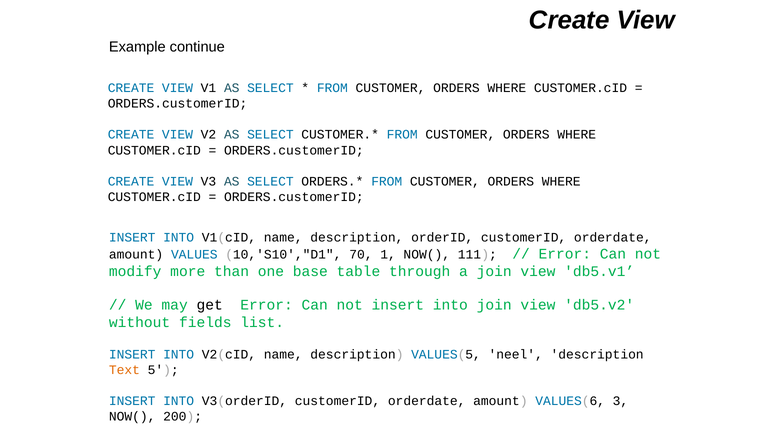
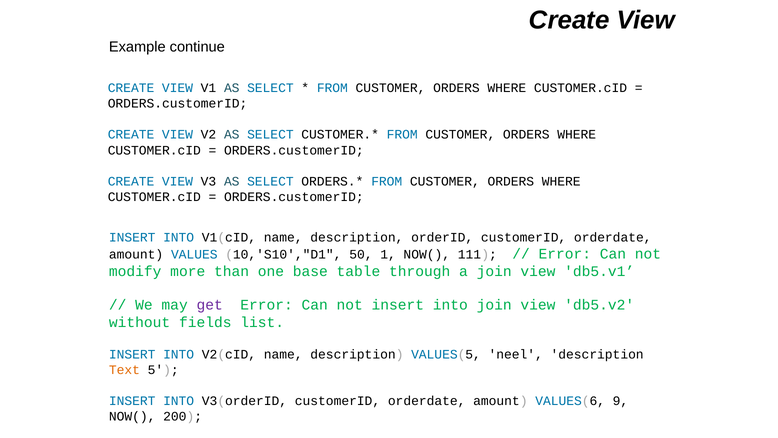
70: 70 -> 50
get colour: black -> purple
3: 3 -> 9
